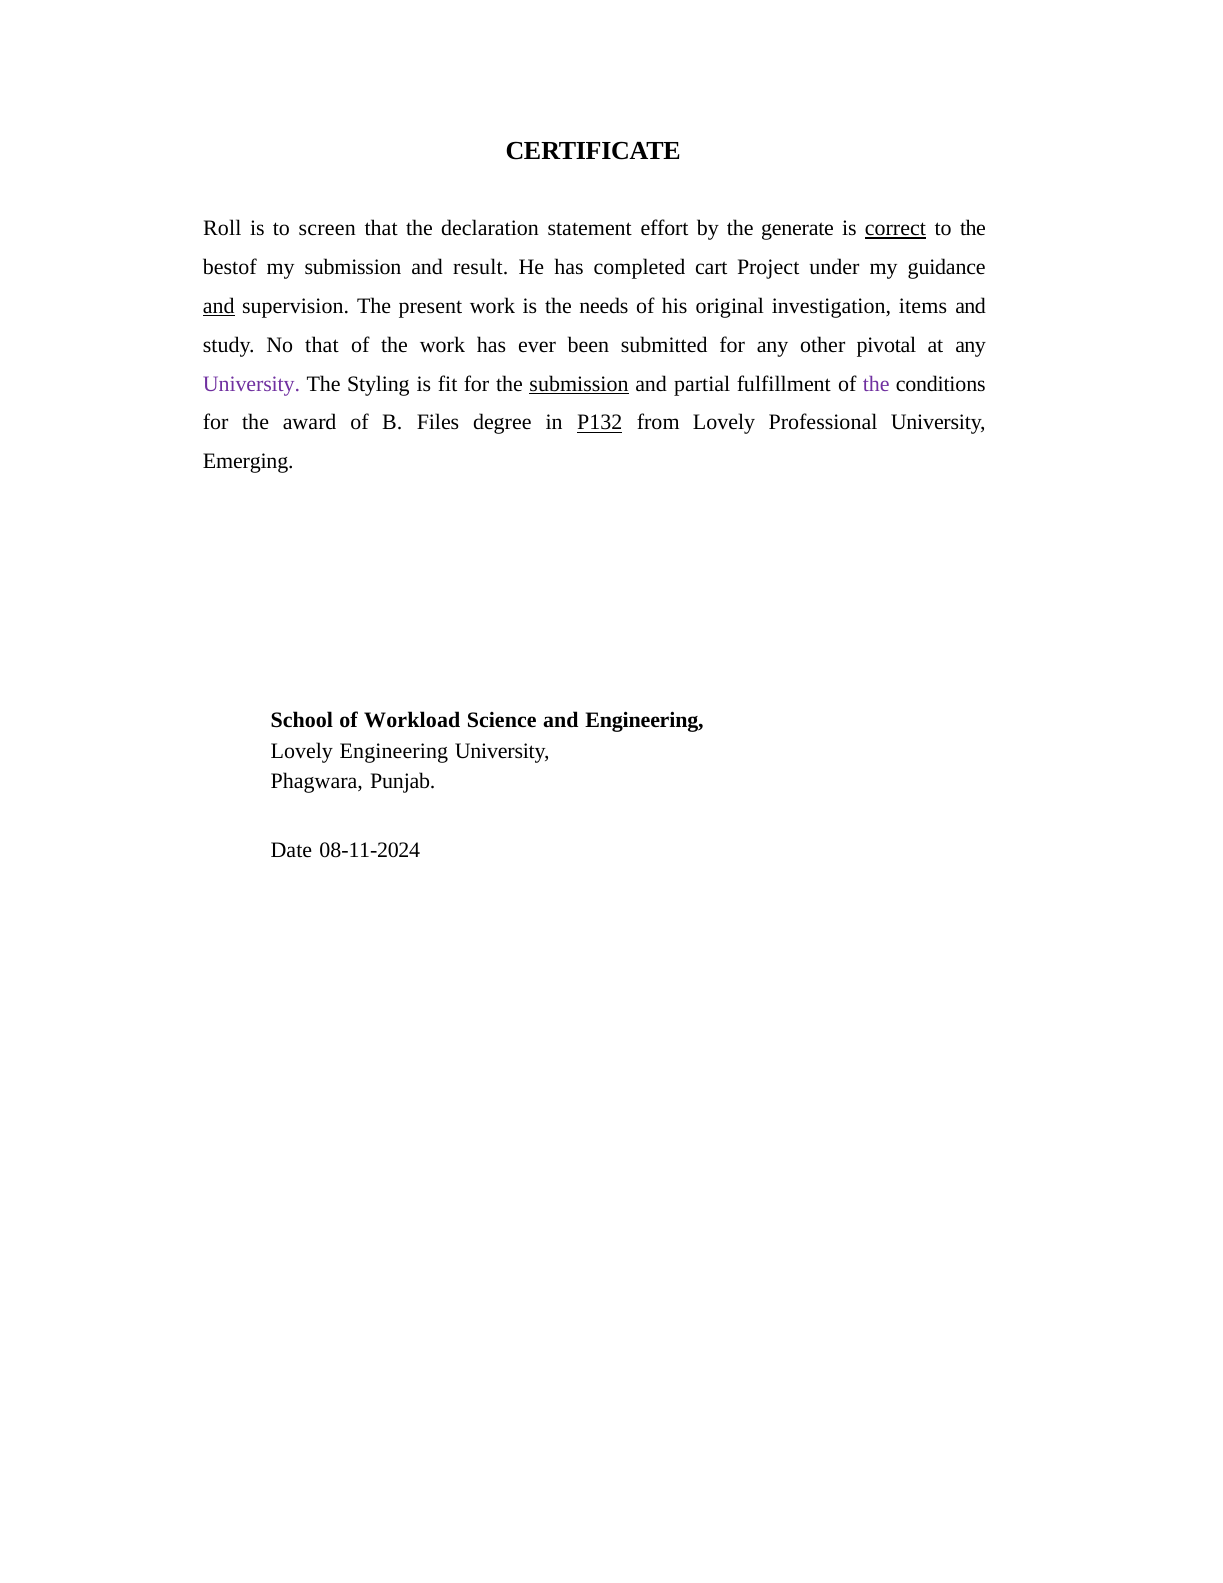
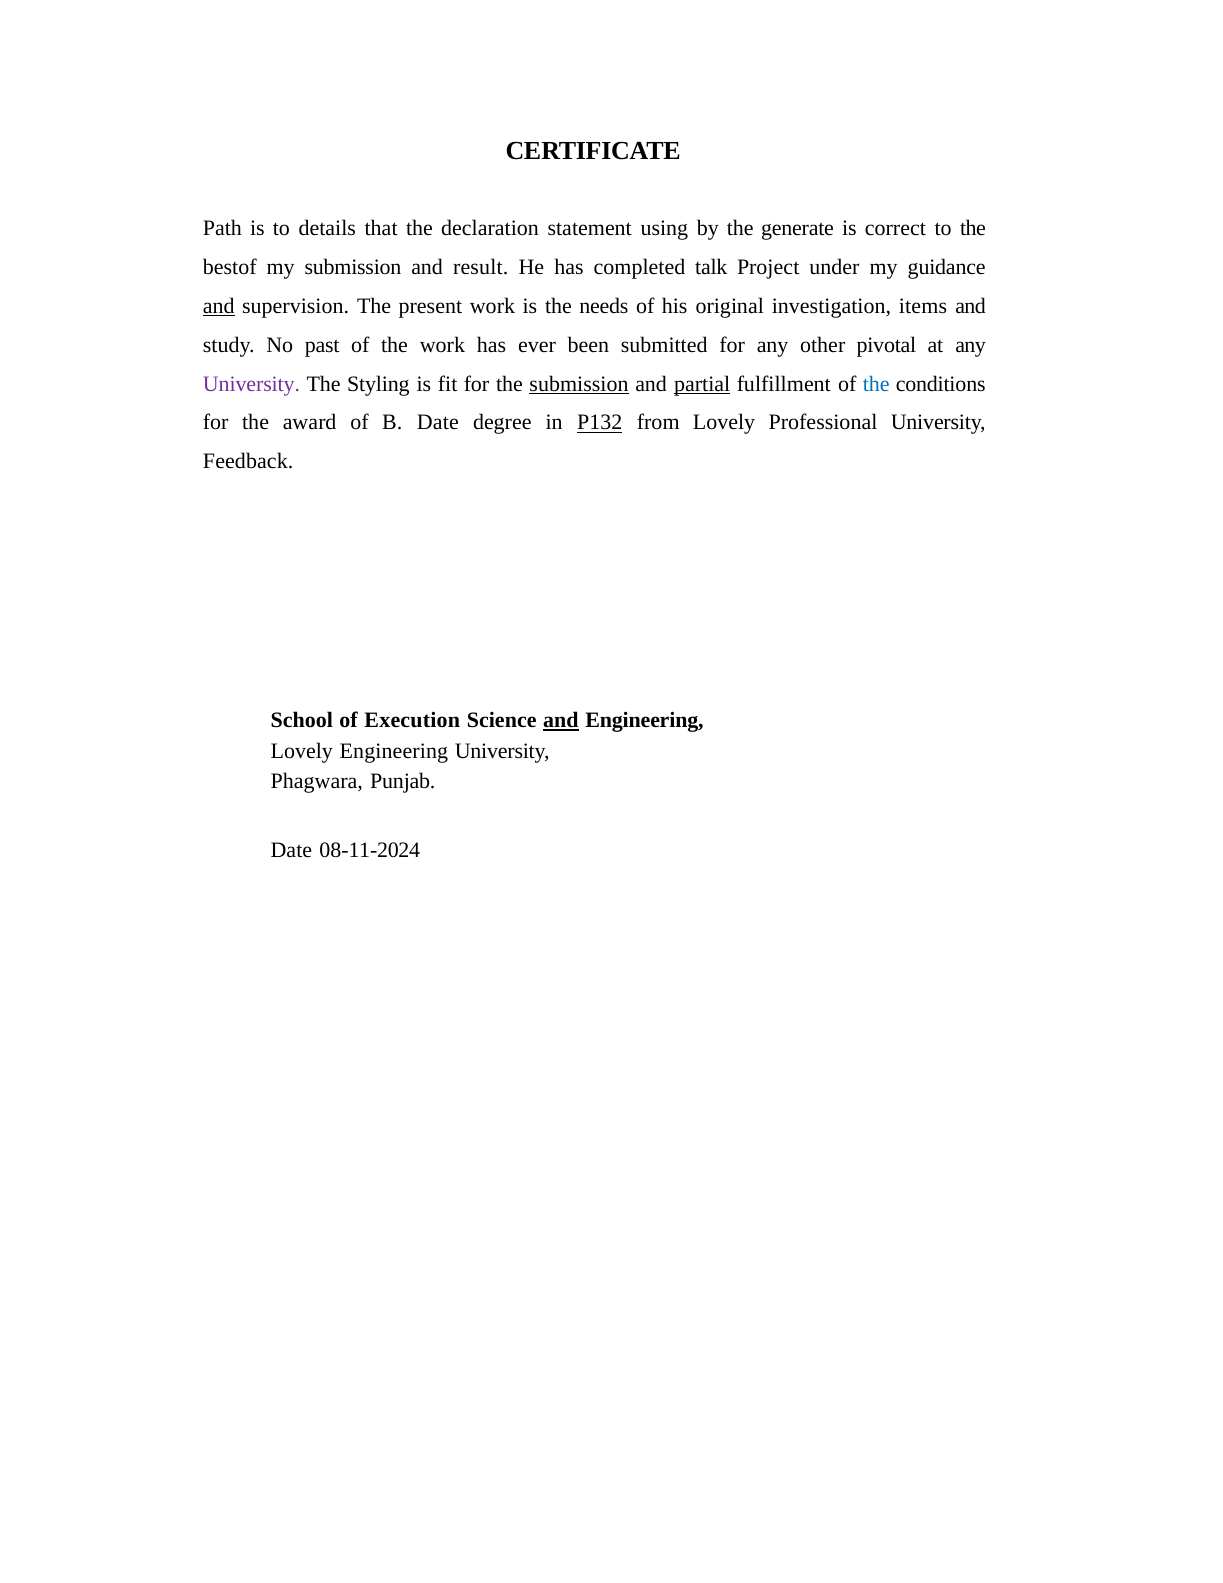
Roll: Roll -> Path
screen: screen -> details
effort: effort -> using
correct underline: present -> none
cart: cart -> talk
No that: that -> past
partial underline: none -> present
the at (876, 384) colour: purple -> blue
B Files: Files -> Date
Emerging: Emerging -> Feedback
Workload: Workload -> Execution
and at (561, 720) underline: none -> present
